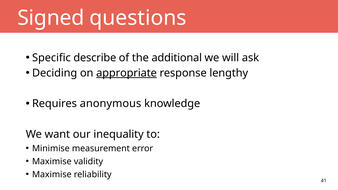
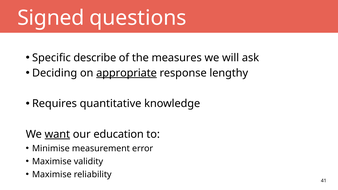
additional: additional -> measures
anonymous: anonymous -> quantitative
want underline: none -> present
inequality: inequality -> education
